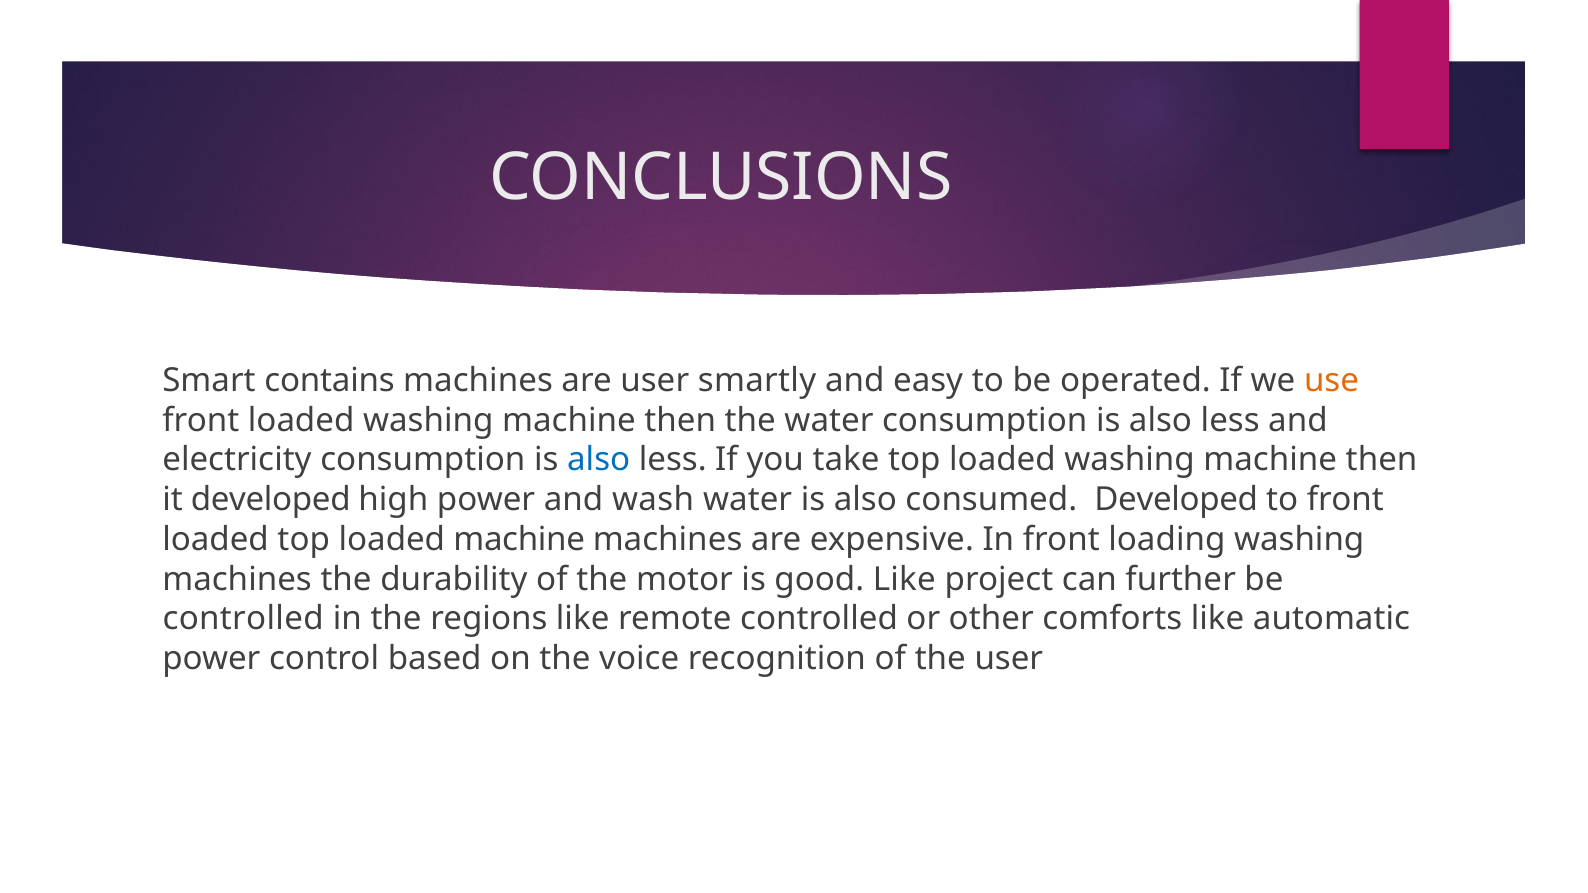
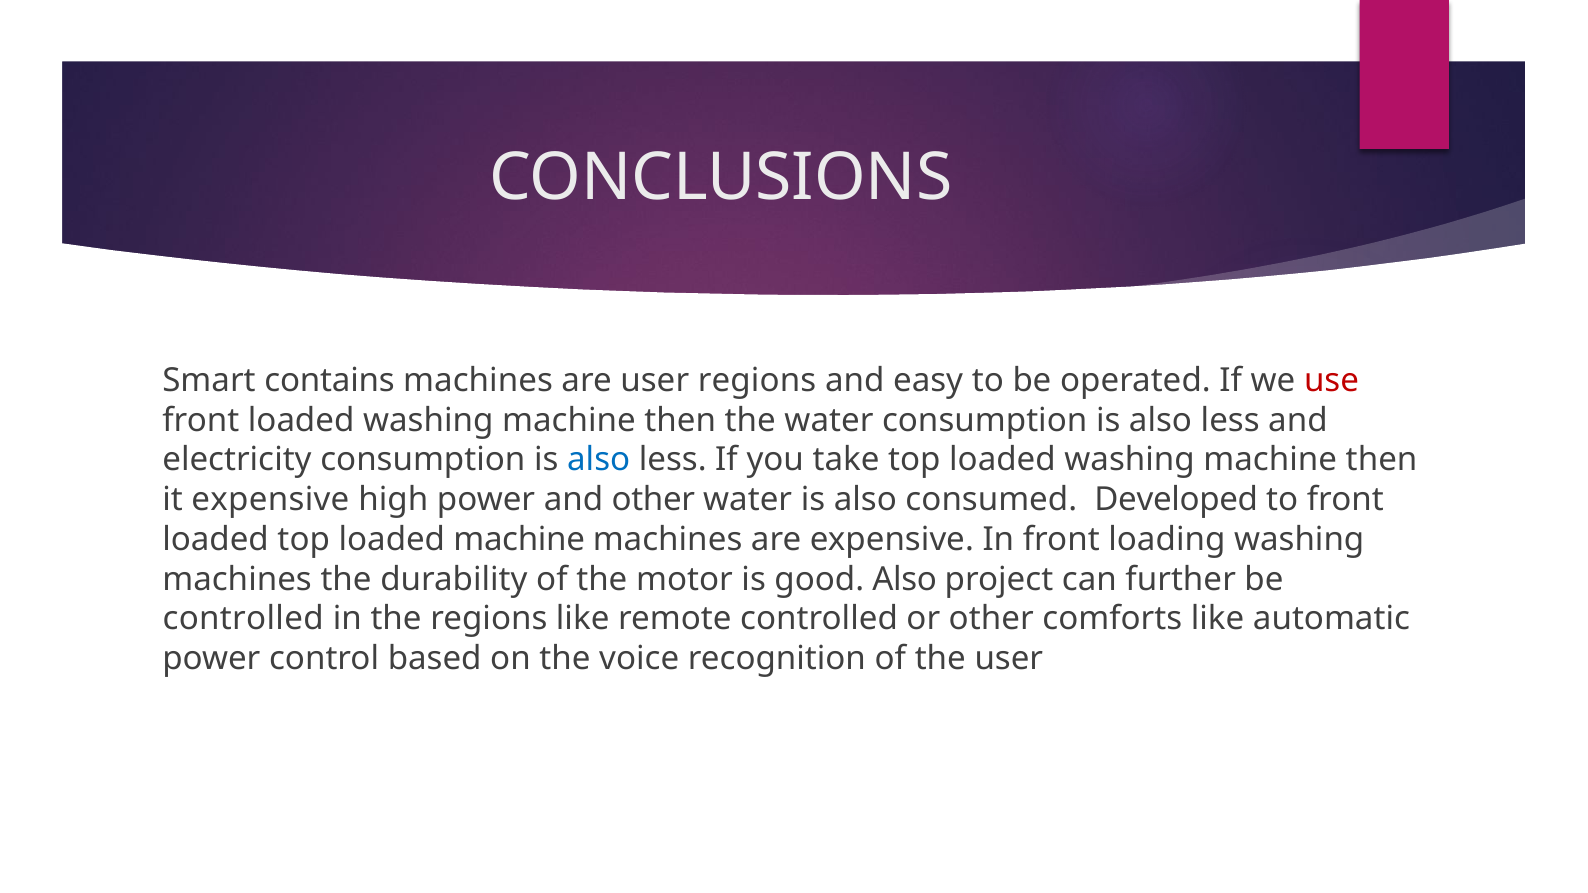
user smartly: smartly -> regions
use colour: orange -> red
it developed: developed -> expensive
and wash: wash -> other
good Like: Like -> Also
